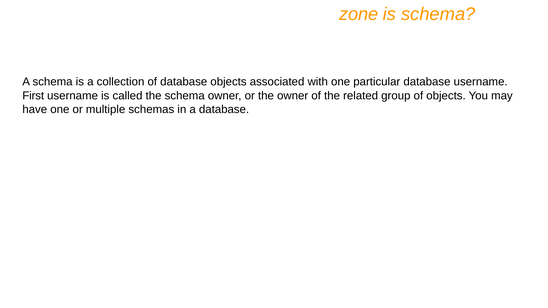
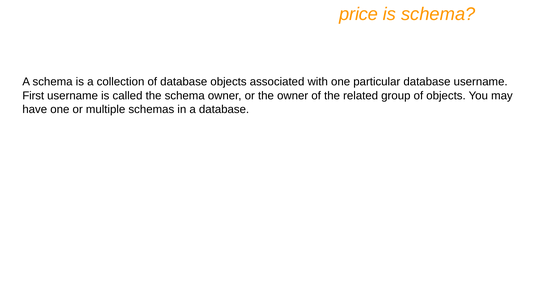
zone: zone -> price
